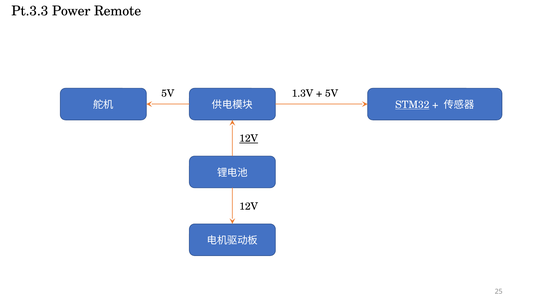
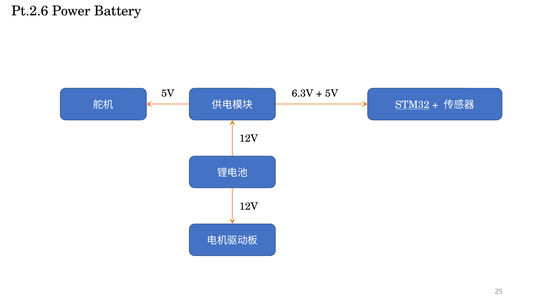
Pt.3.3: Pt.3.3 -> Pt.2.6
Remote: Remote -> Battery
1.3V: 1.3V -> 6.3V
12V at (249, 139) underline: present -> none
